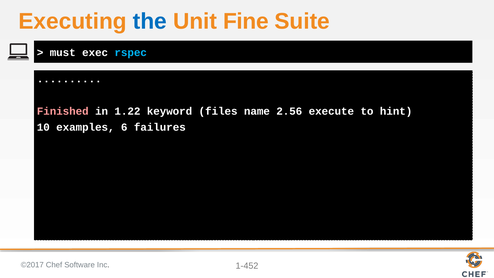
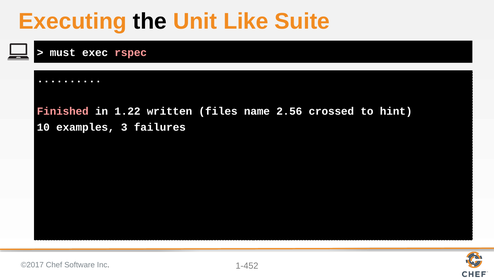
the colour: blue -> black
Fine: Fine -> Like
rspec colour: light blue -> pink
keyword: keyword -> written
execute: execute -> crossed
6: 6 -> 3
